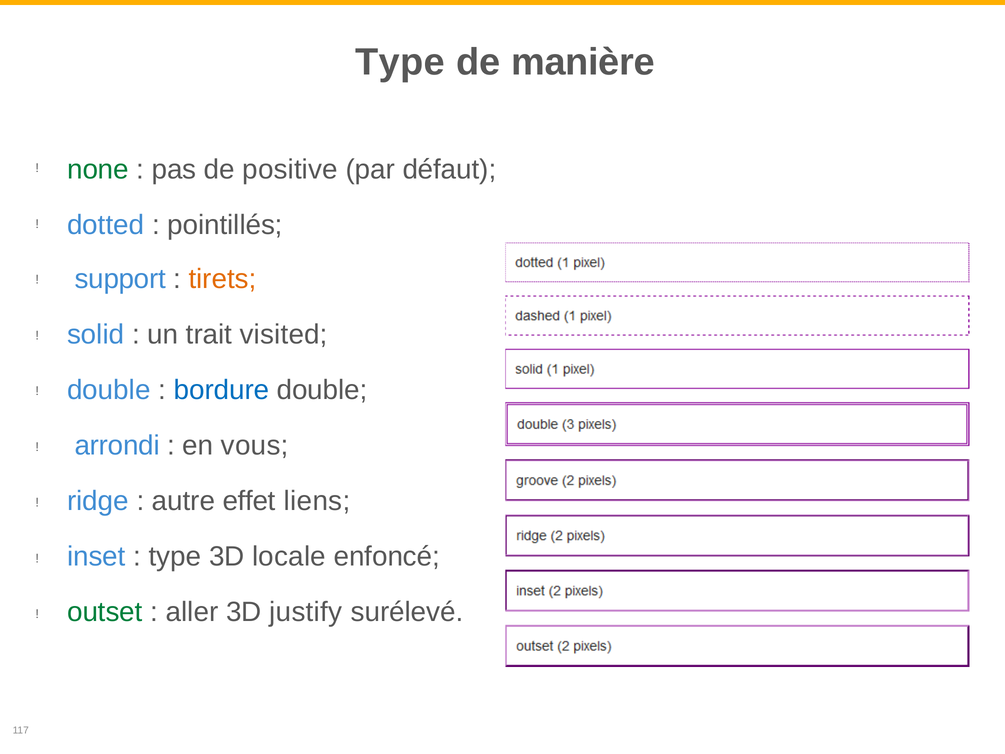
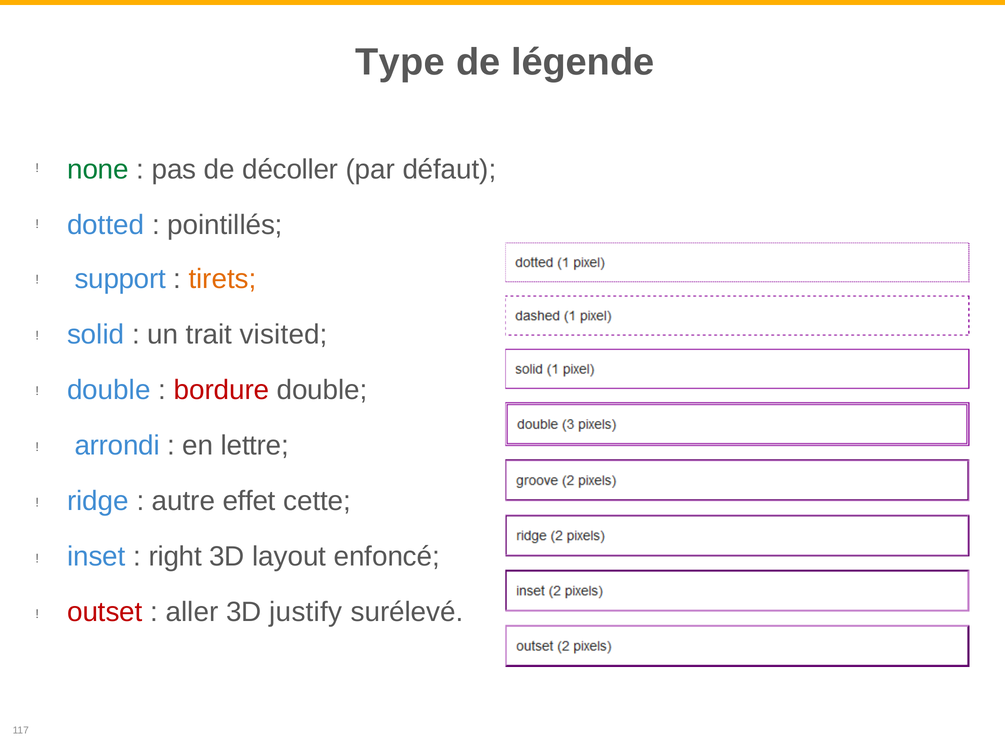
manière: manière -> légende
positive: positive -> décoller
bordure colour: blue -> red
vous: vous -> lettre
liens: liens -> cette
type at (175, 557): type -> right
locale: locale -> layout
outset colour: green -> red
